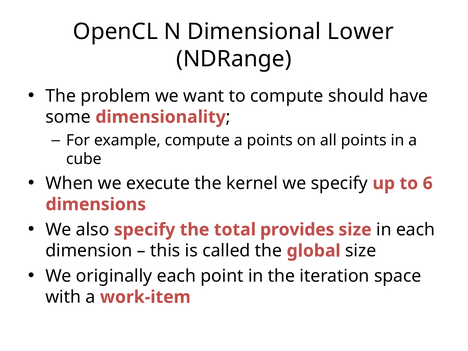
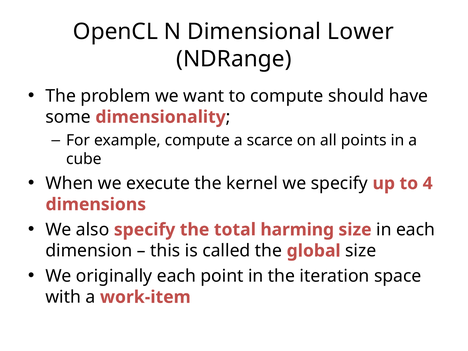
a points: points -> scarce
6: 6 -> 4
provides: provides -> harming
